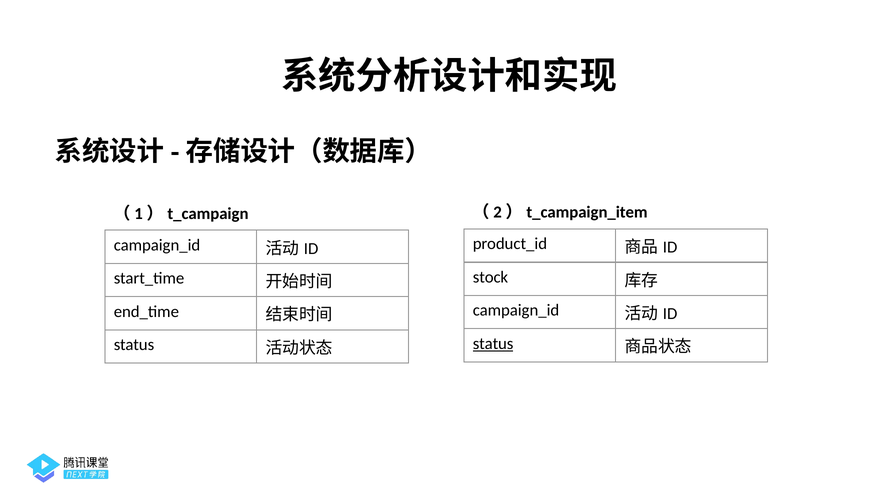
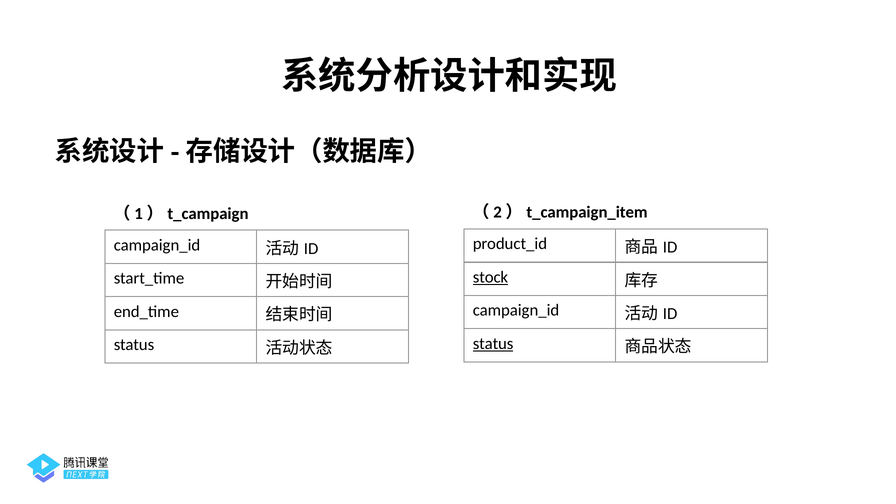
stock underline: none -> present
